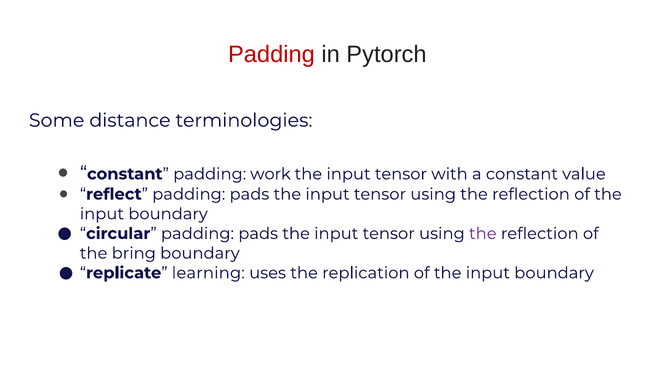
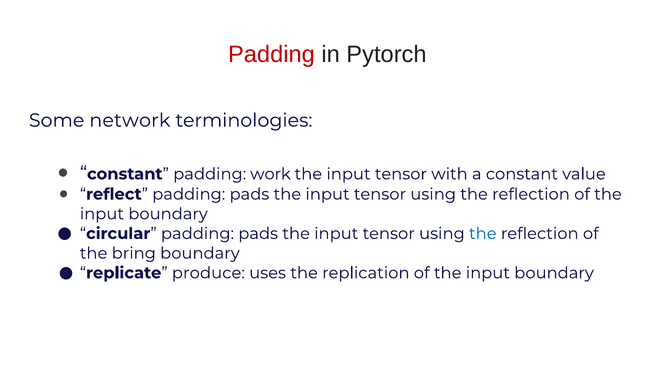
distance: distance -> network
the at (483, 233) colour: purple -> blue
learning: learning -> produce
